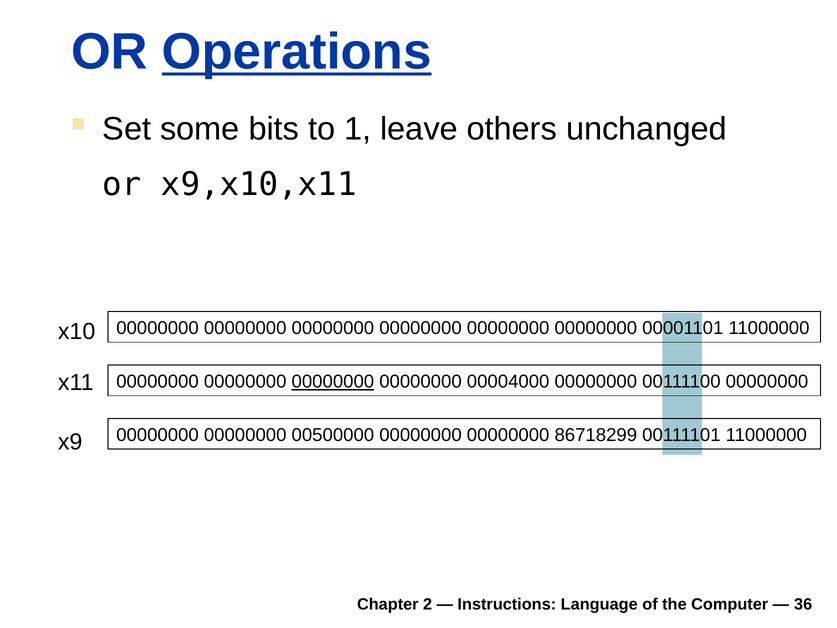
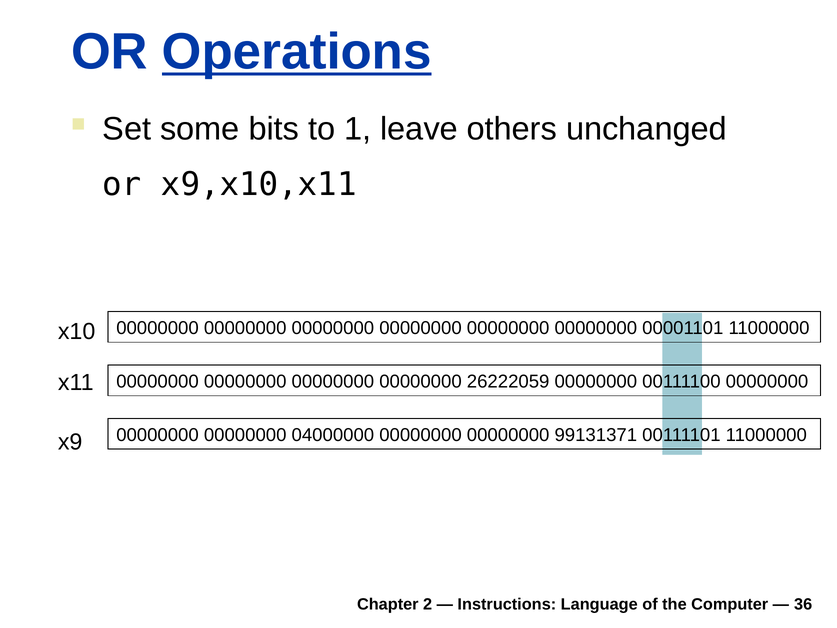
00000000 at (333, 382) underline: present -> none
00004000: 00004000 -> 26222059
00500000: 00500000 -> 04000000
86718299: 86718299 -> 99131371
